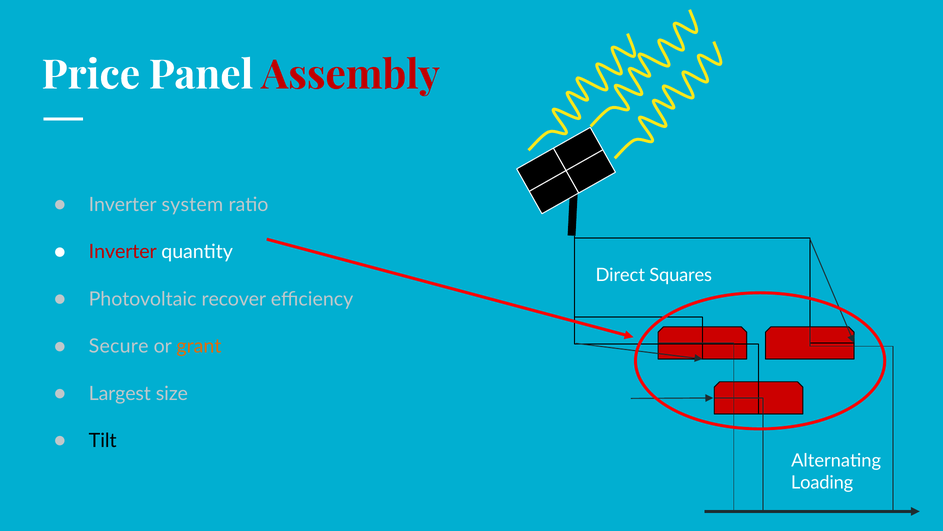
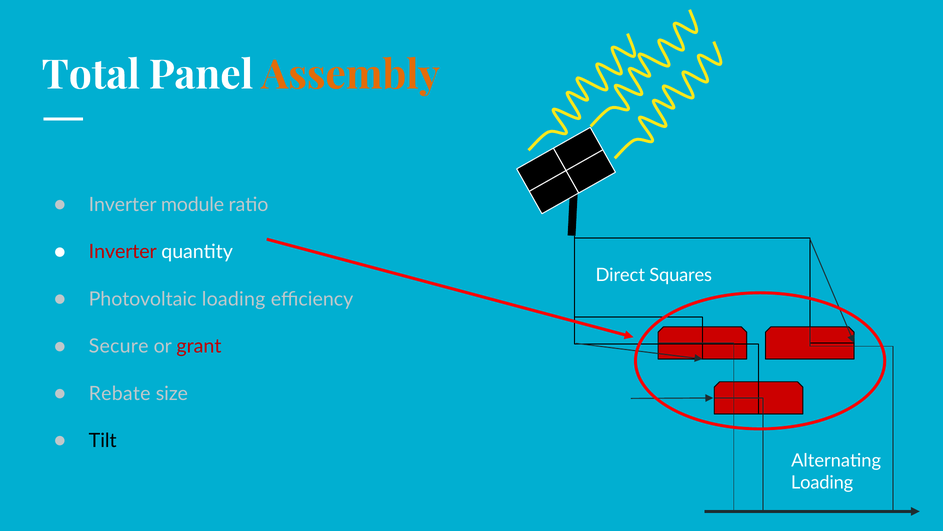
Price: Price -> Total
Assembly colour: red -> orange
system: system -> module
Photovoltaic recover: recover -> loading
grant colour: orange -> red
Largest: Largest -> Rebate
